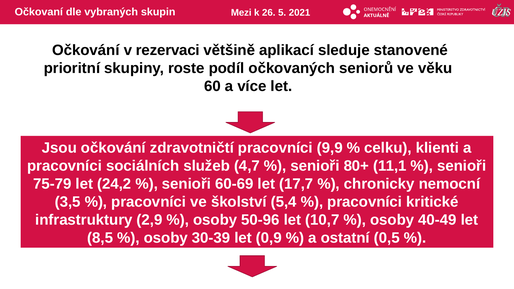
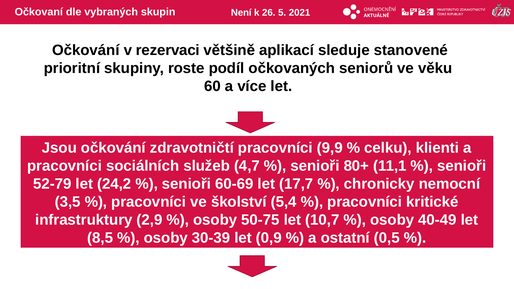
Mezi: Mezi -> Není
75-79: 75-79 -> 52-79
50-96: 50-96 -> 50-75
